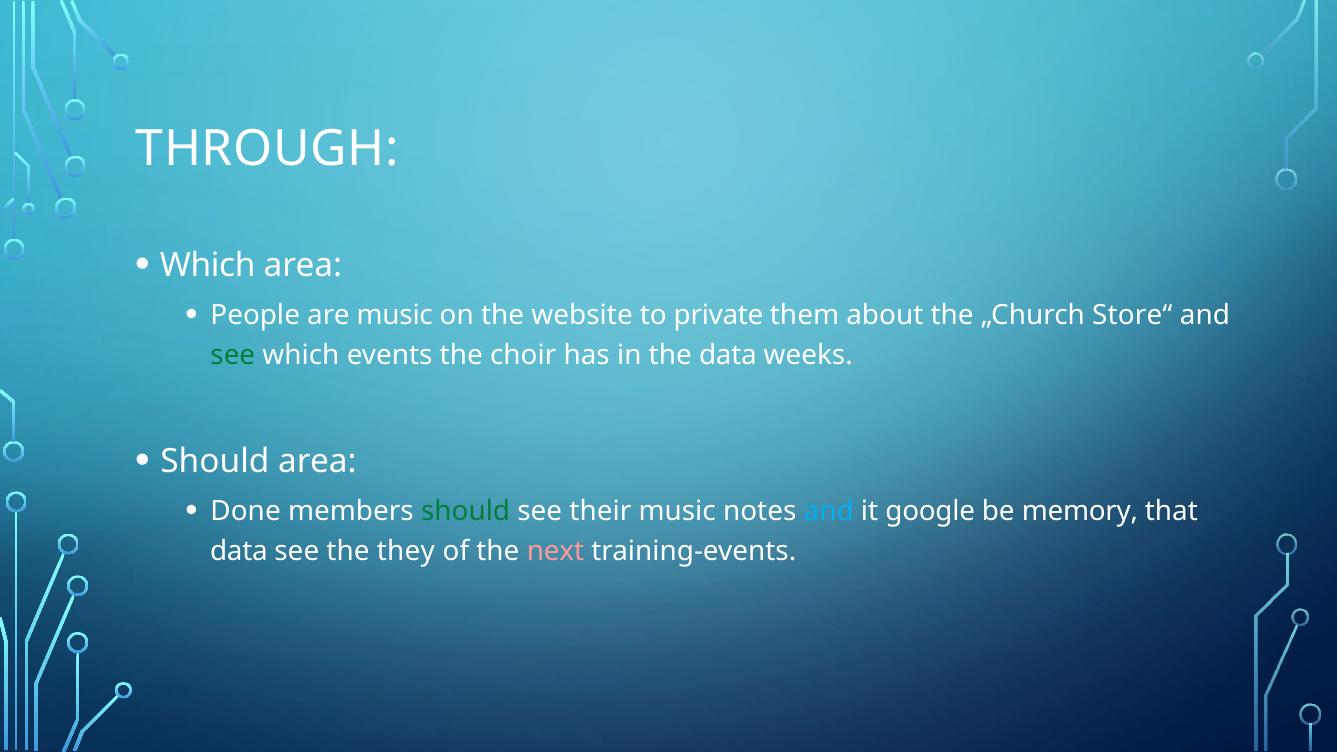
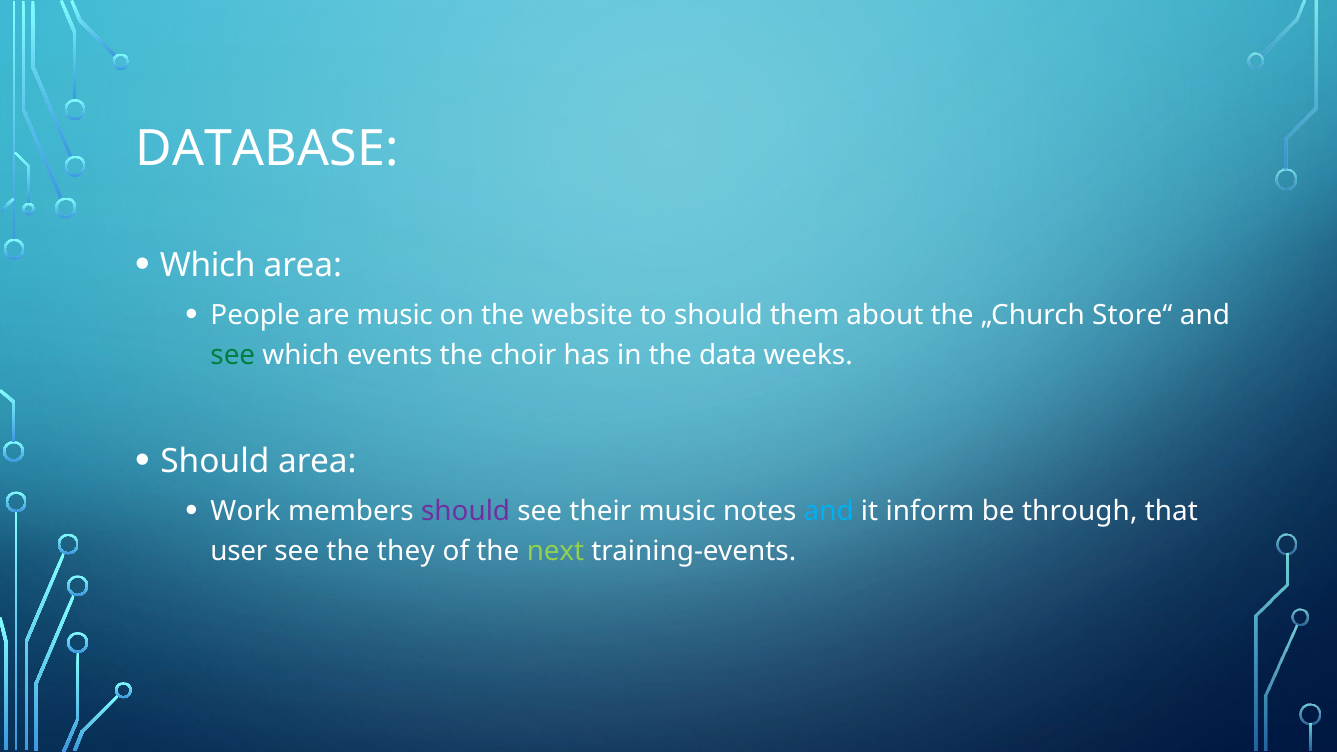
THROUGH: THROUGH -> DATABASE
to private: private -> should
Done: Done -> Work
should at (466, 512) colour: green -> purple
google: google -> inform
memory: memory -> through
data at (239, 552): data -> user
next colour: pink -> light green
